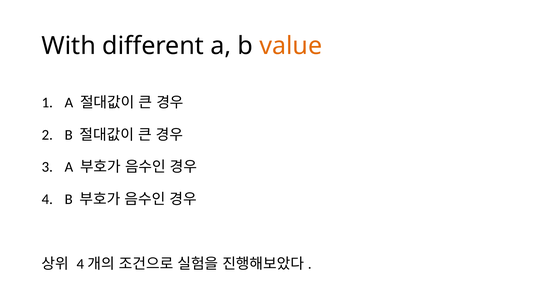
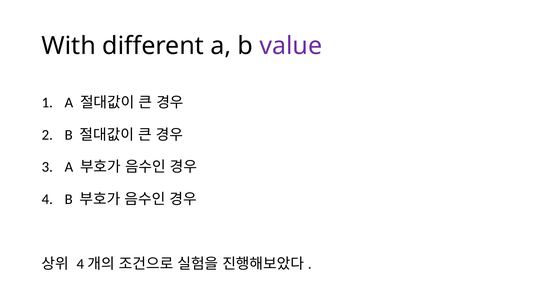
value colour: orange -> purple
